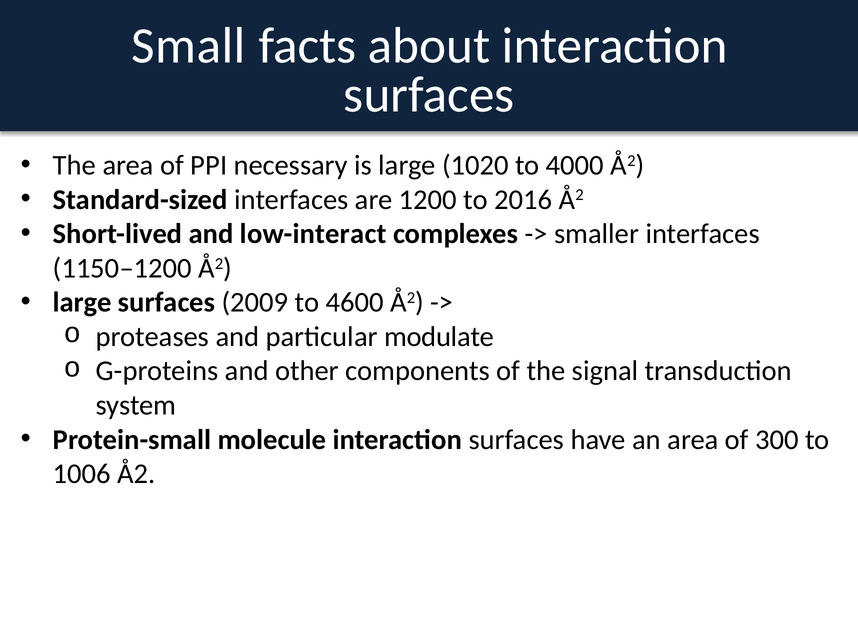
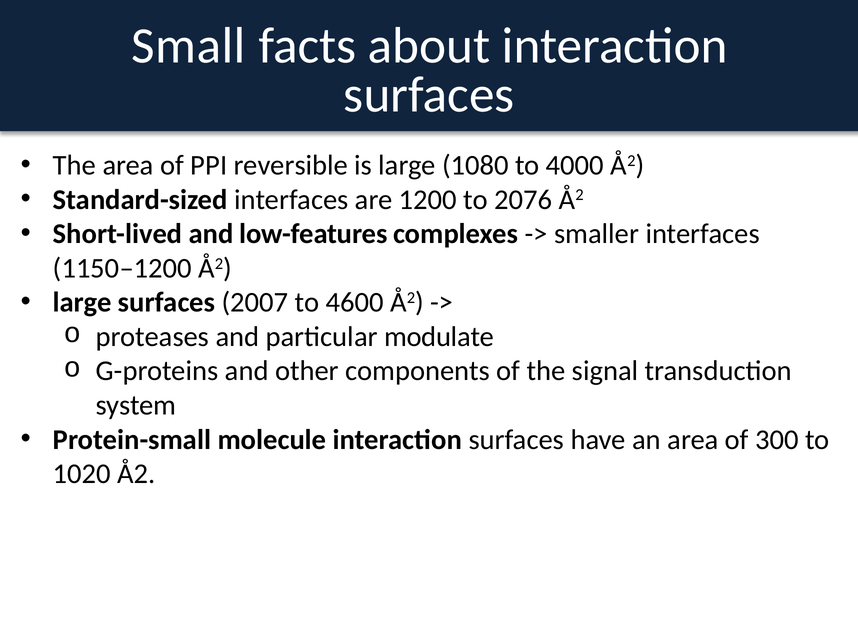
necessary: necessary -> reversible
1020: 1020 -> 1080
2016: 2016 -> 2076
low-interact: low-interact -> low-features
2009: 2009 -> 2007
1006: 1006 -> 1020
